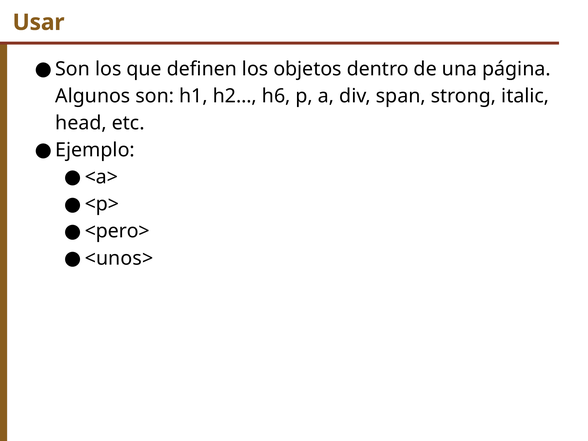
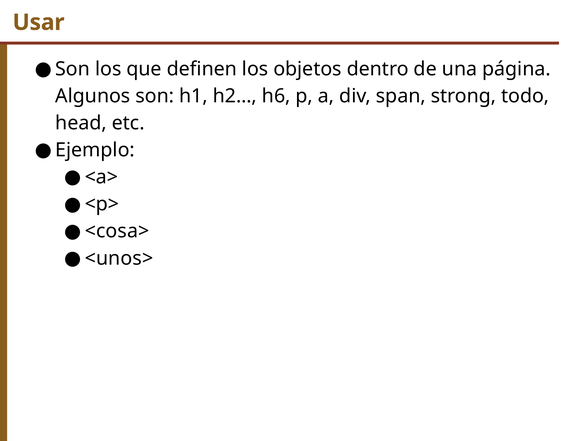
italic: italic -> todo
<pero>: <pero> -> <cosa>
